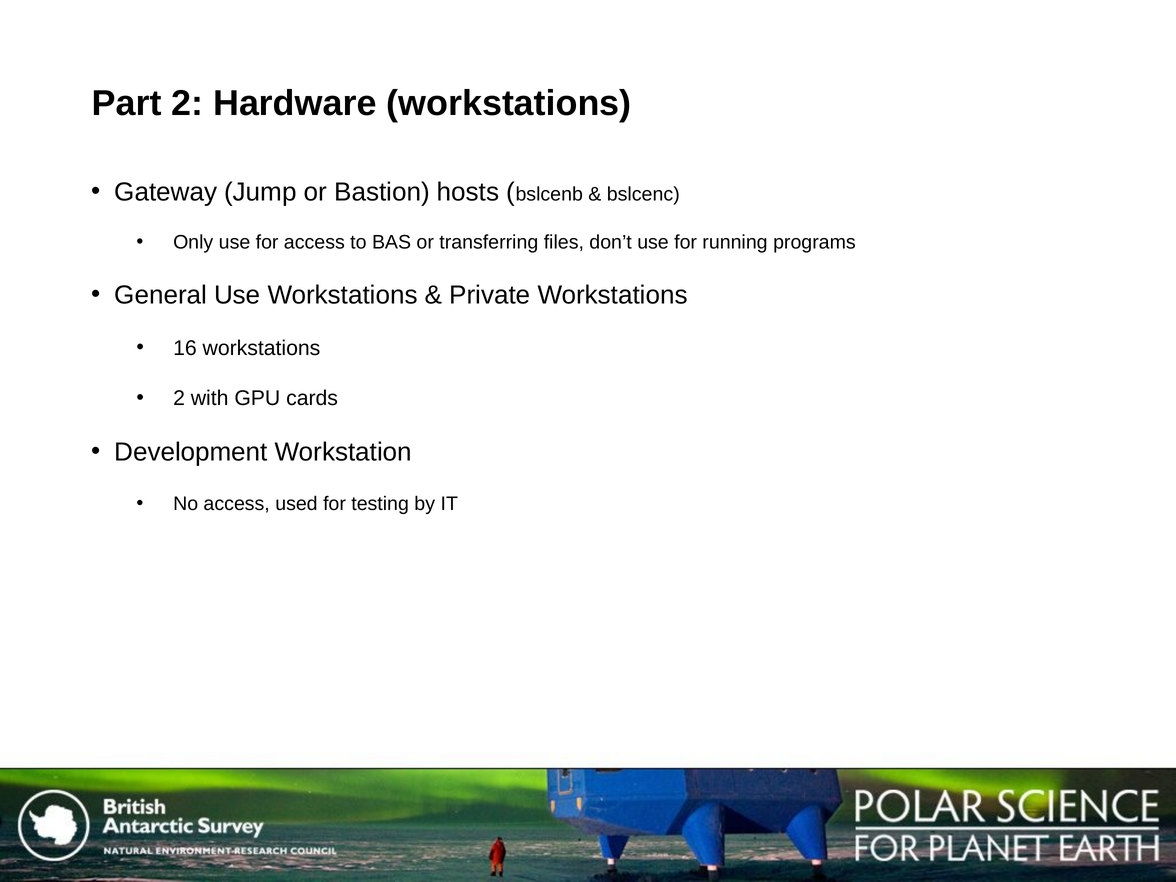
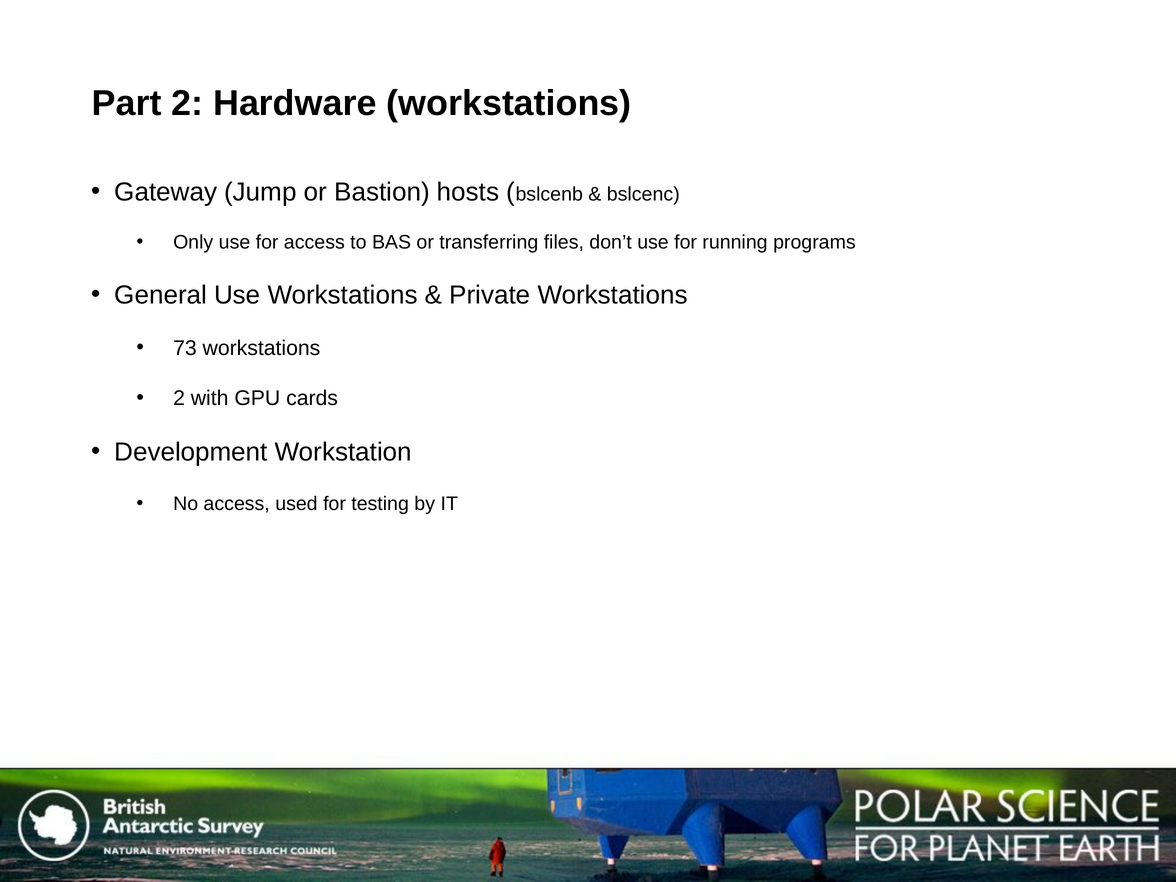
16: 16 -> 73
